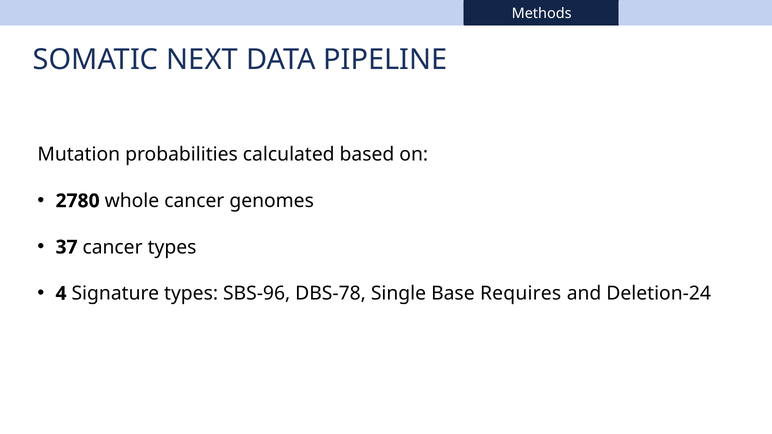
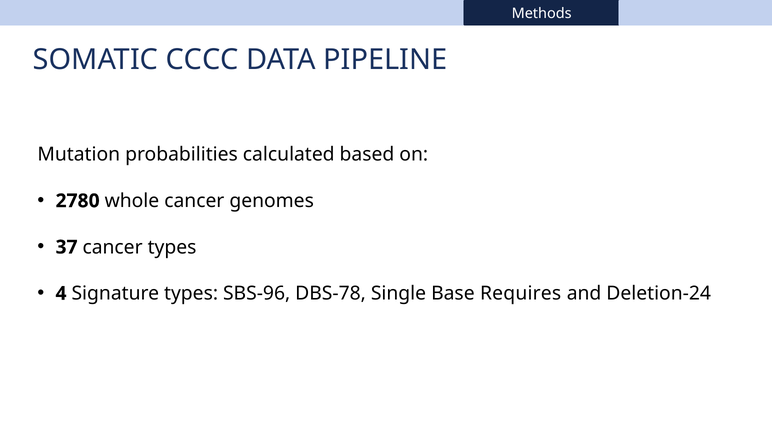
NEXT: NEXT -> CCCC
